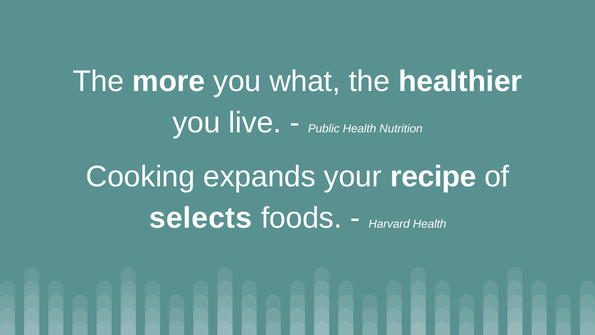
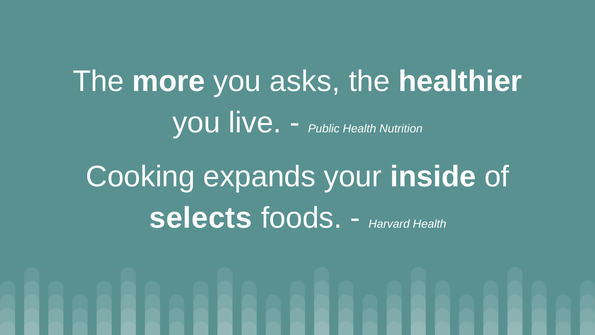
what: what -> asks
recipe: recipe -> inside
